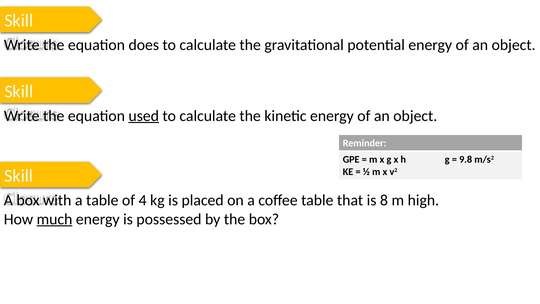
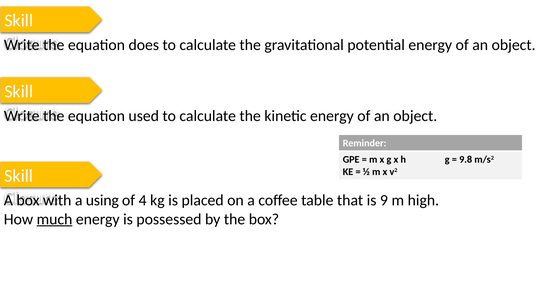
used underline: present -> none
a table: table -> using
8: 8 -> 9
